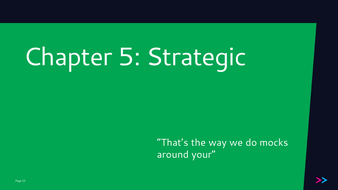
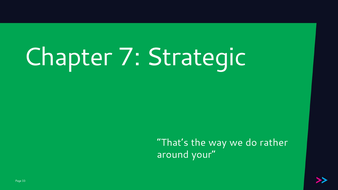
5: 5 -> 7
mocks: mocks -> rather
